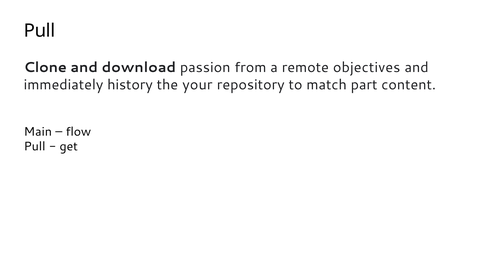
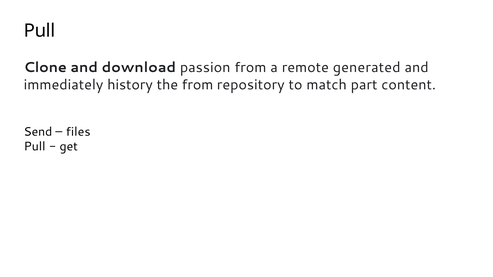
objectives: objectives -> generated
the your: your -> from
Main: Main -> Send
flow: flow -> files
